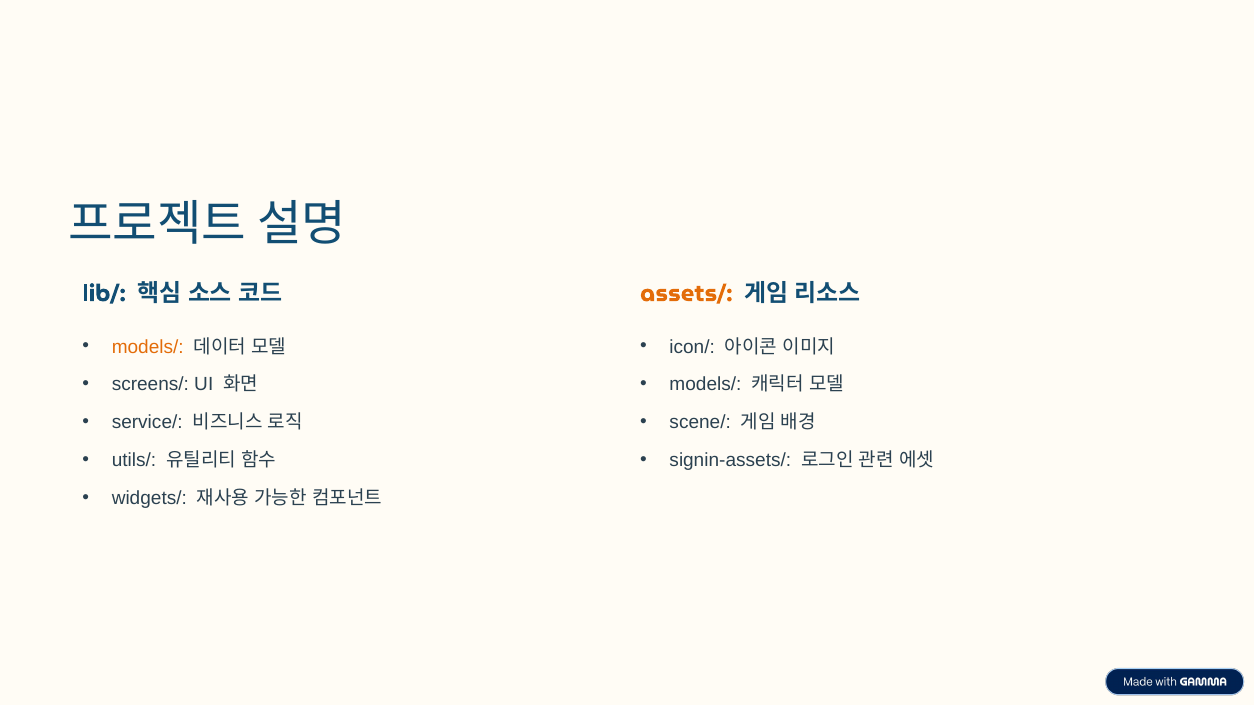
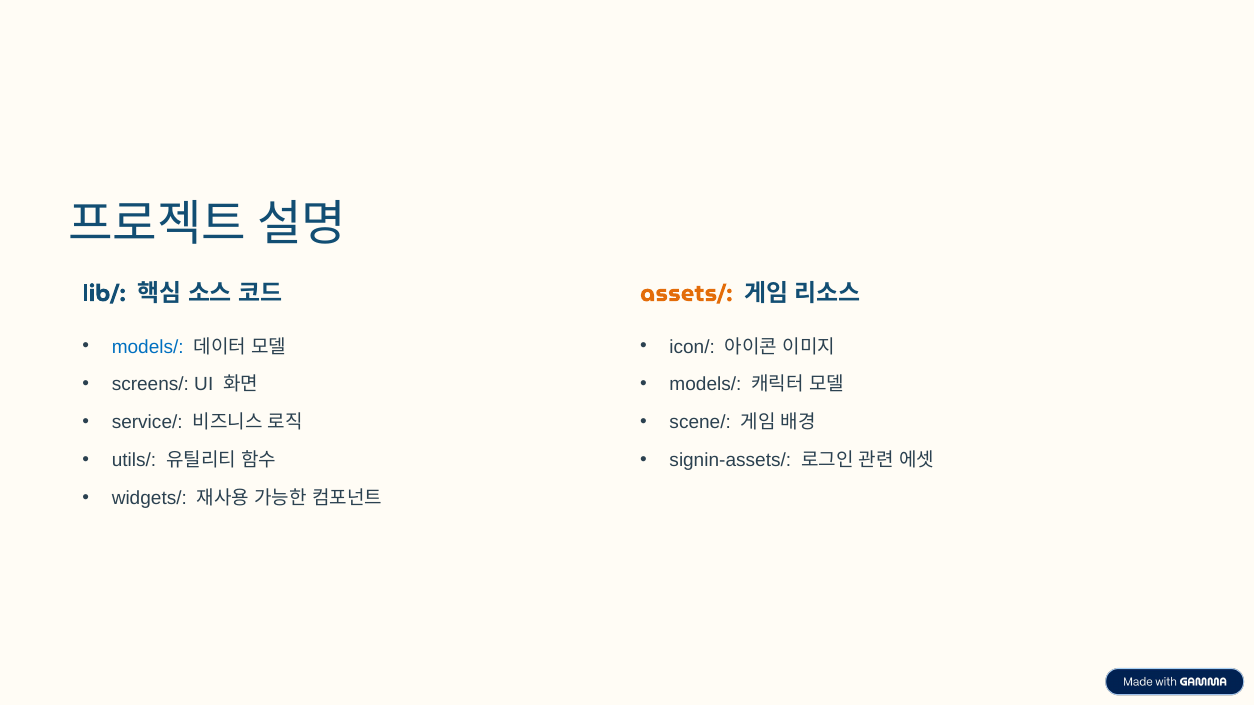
models/ at (148, 347) colour: orange -> blue
